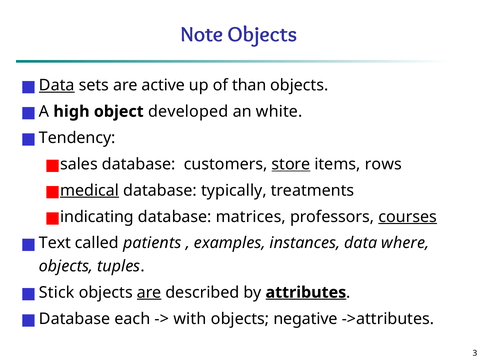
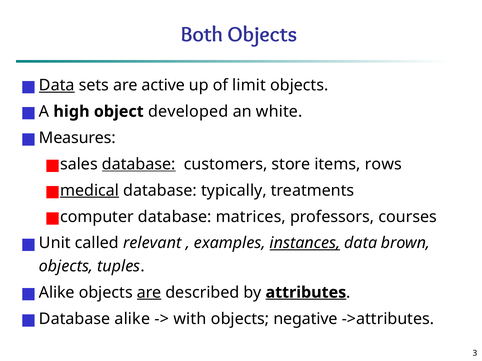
Note: Note -> Both
than: than -> limit
Tendency: Tendency -> Measures
database at (139, 164) underline: none -> present
store underline: present -> none
indicating: indicating -> computer
courses underline: present -> none
Text: Text -> Unit
patients: patients -> relevant
instances underline: none -> present
where: where -> brown
Stick at (57, 293): Stick -> Alike
Database each: each -> alike
